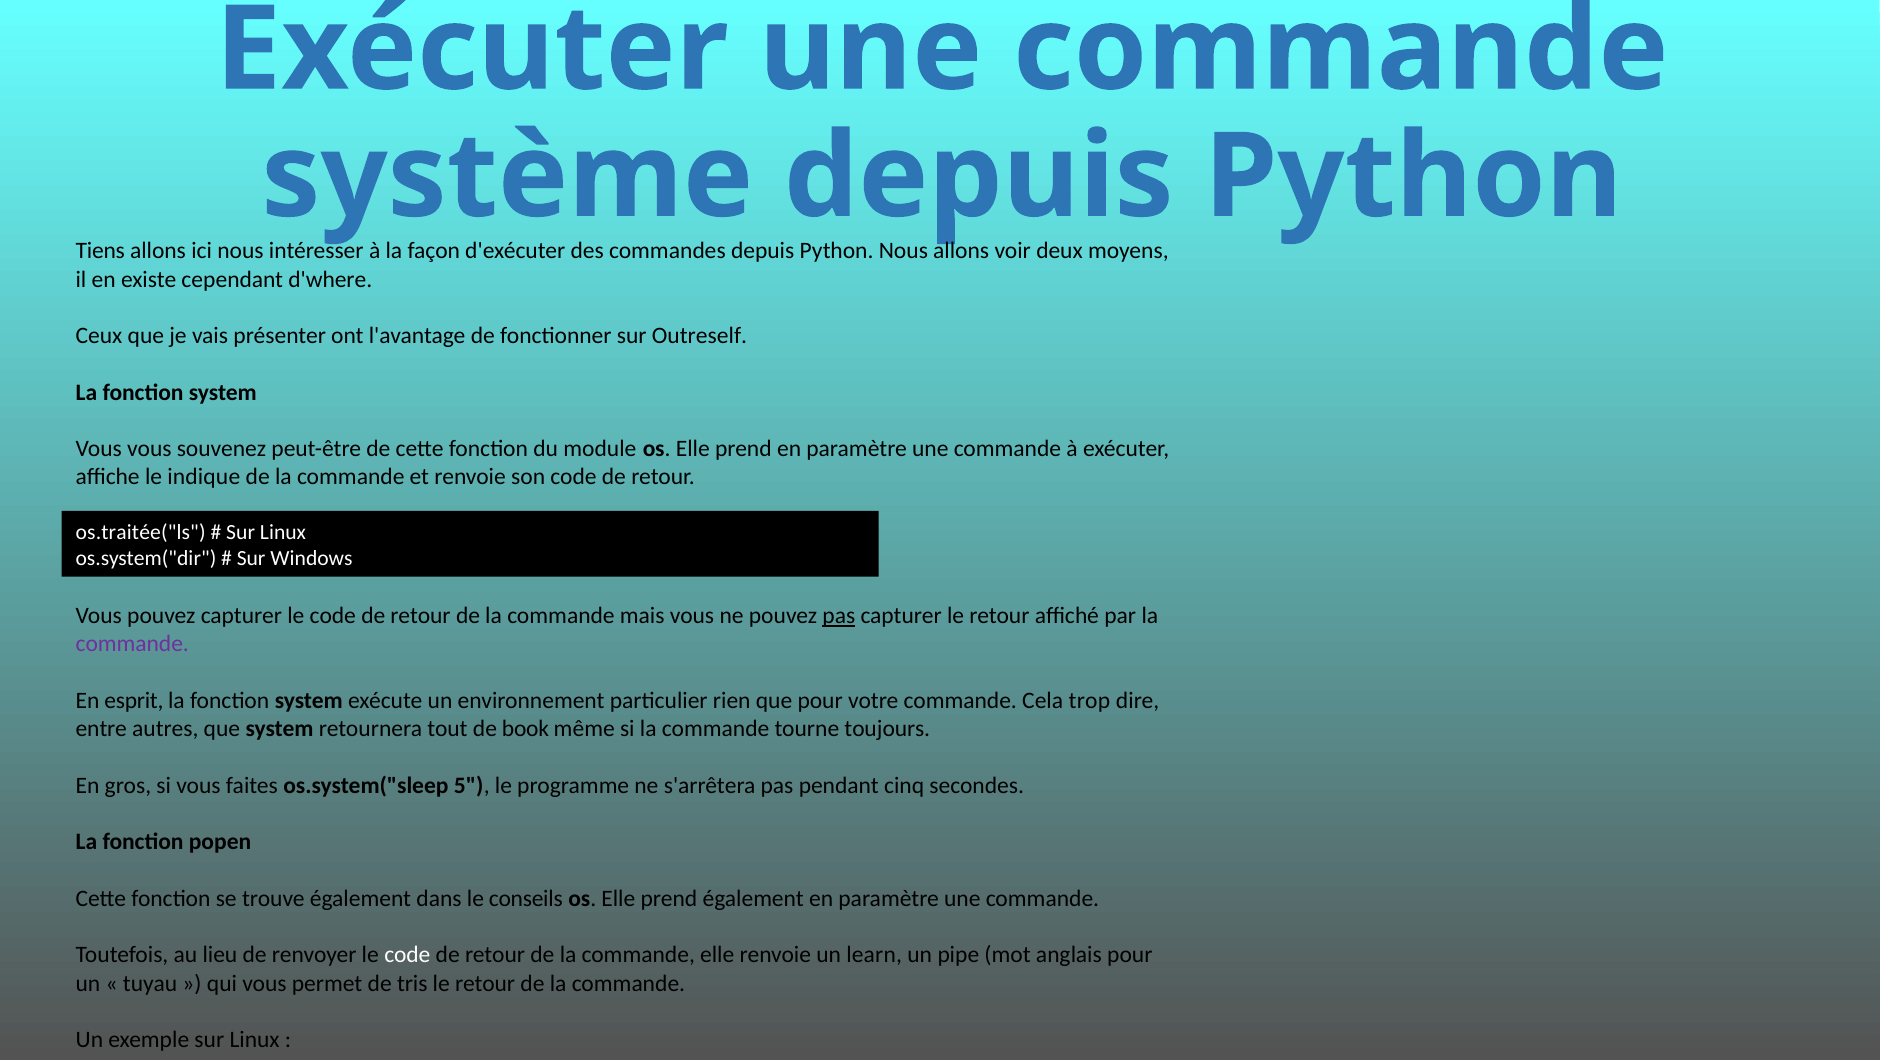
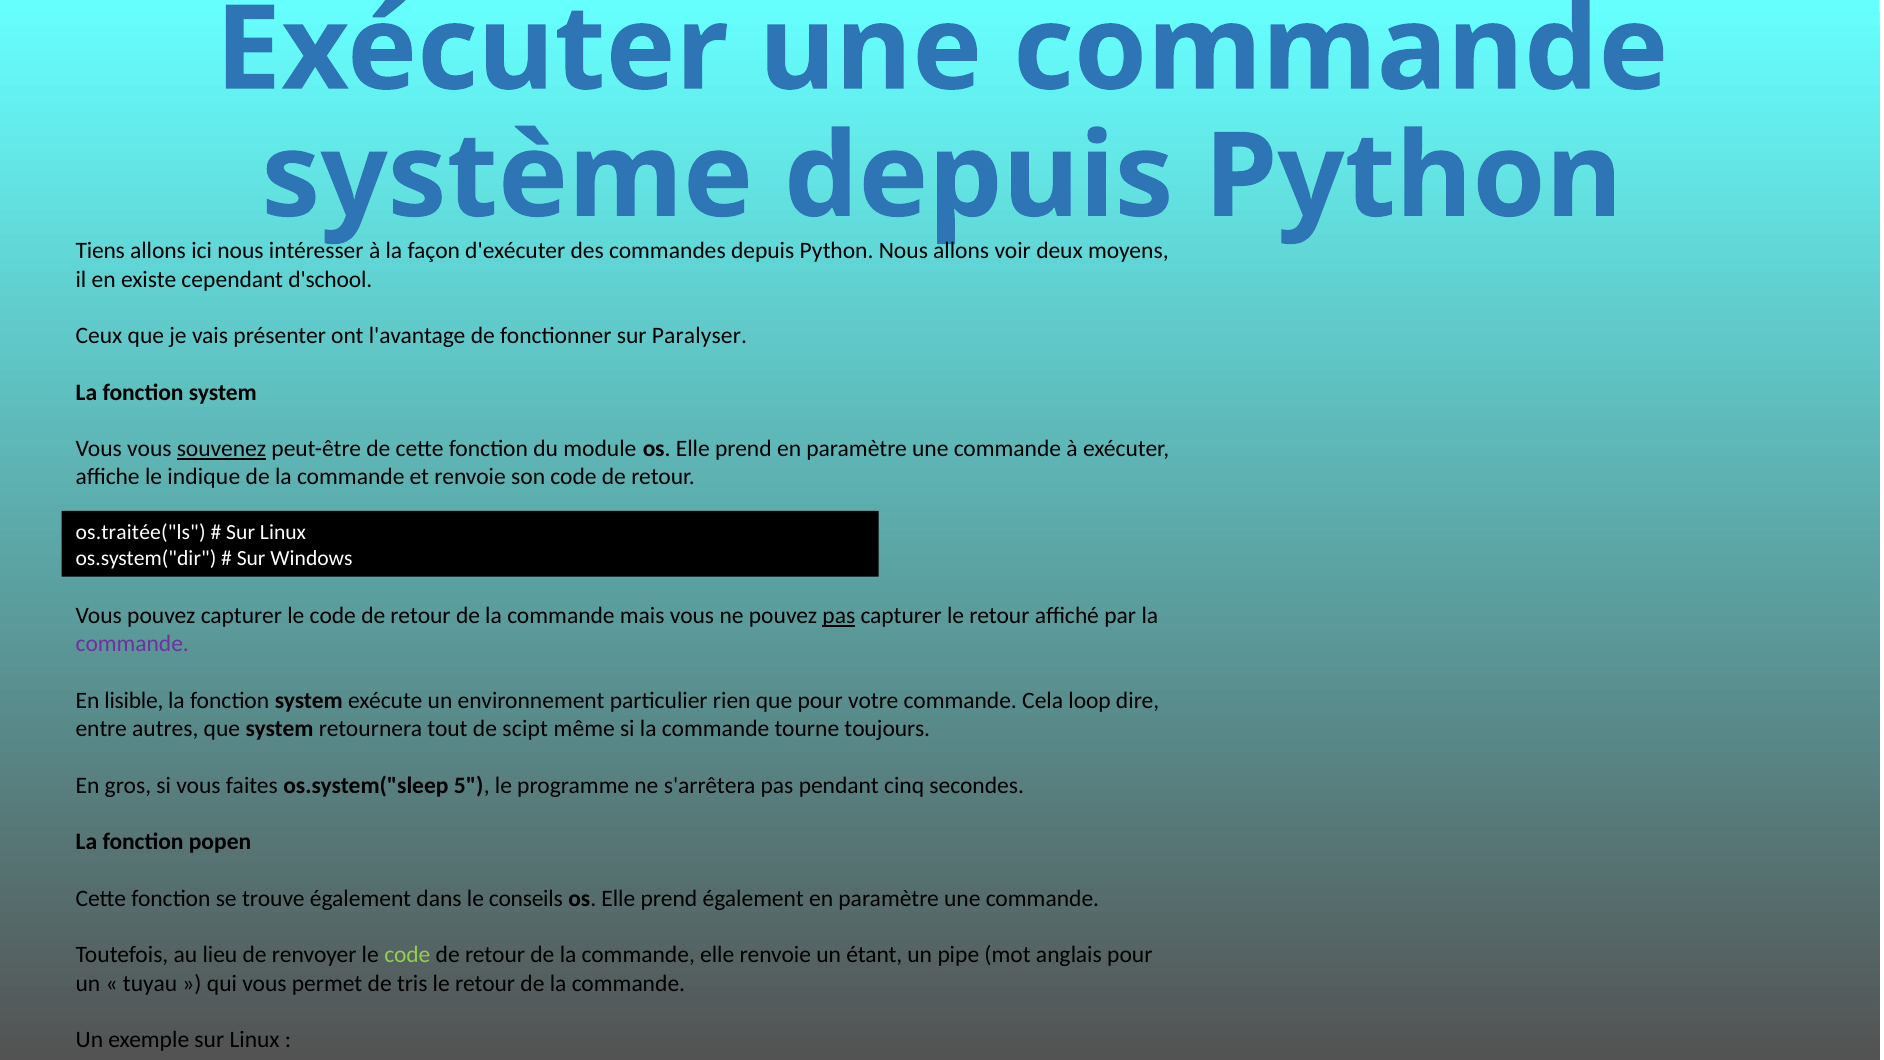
d'where: d'where -> d'school
Outreself: Outreself -> Paralyser
souvenez underline: none -> present
esprit: esprit -> lisible
trop: trop -> loop
book: book -> scipt
code at (407, 955) colour: white -> light green
learn: learn -> étant
